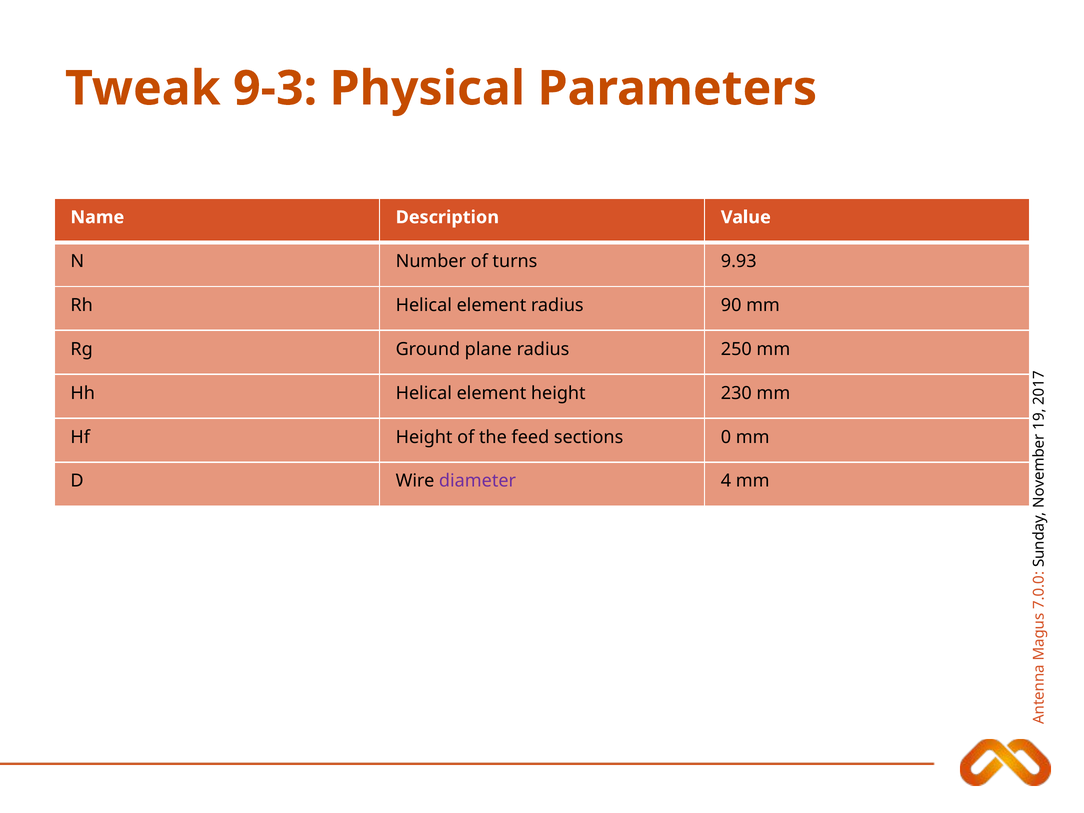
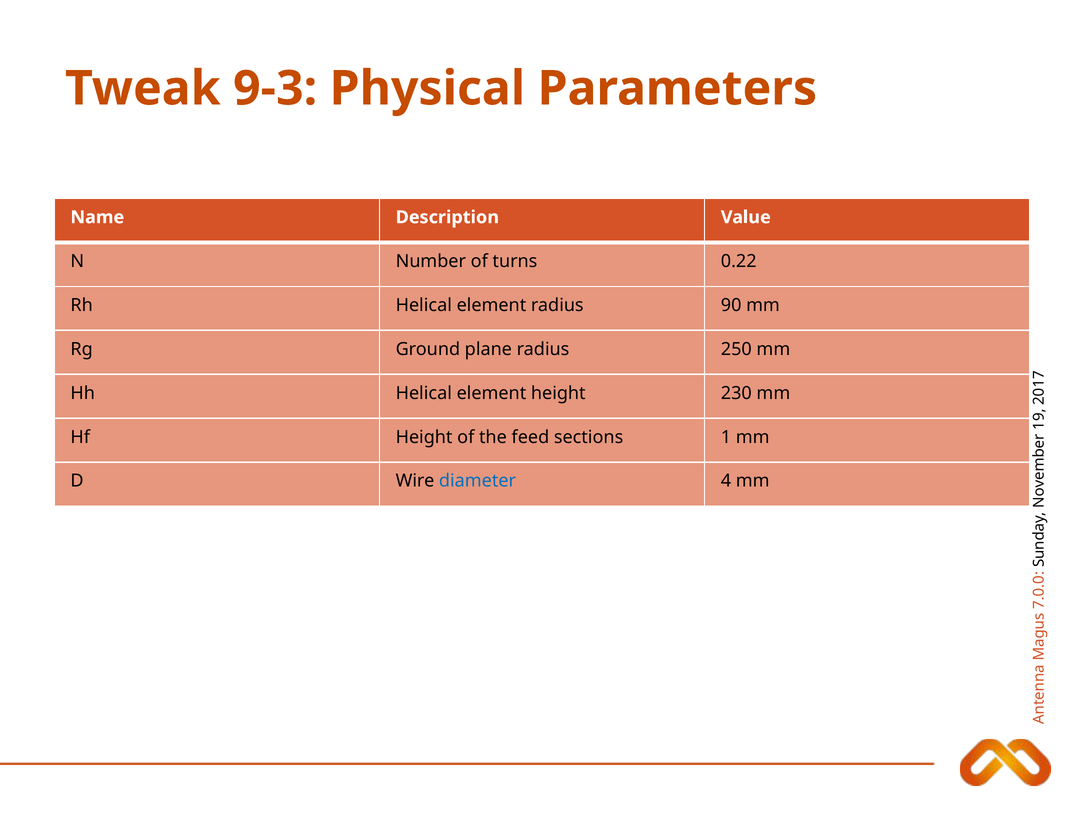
9.93: 9.93 -> 0.22
sections 0: 0 -> 1
diameter colour: purple -> blue
